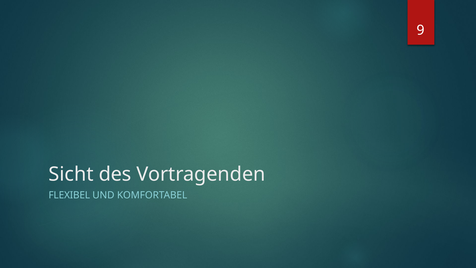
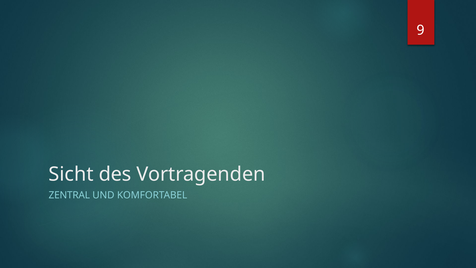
FLEXIBEL: FLEXIBEL -> ZENTRAL
